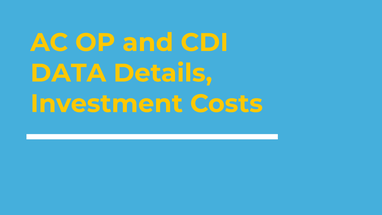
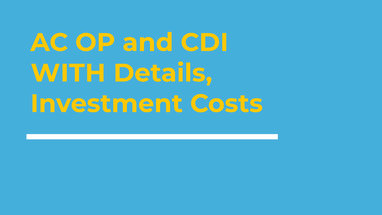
DATA: DATA -> WITH
